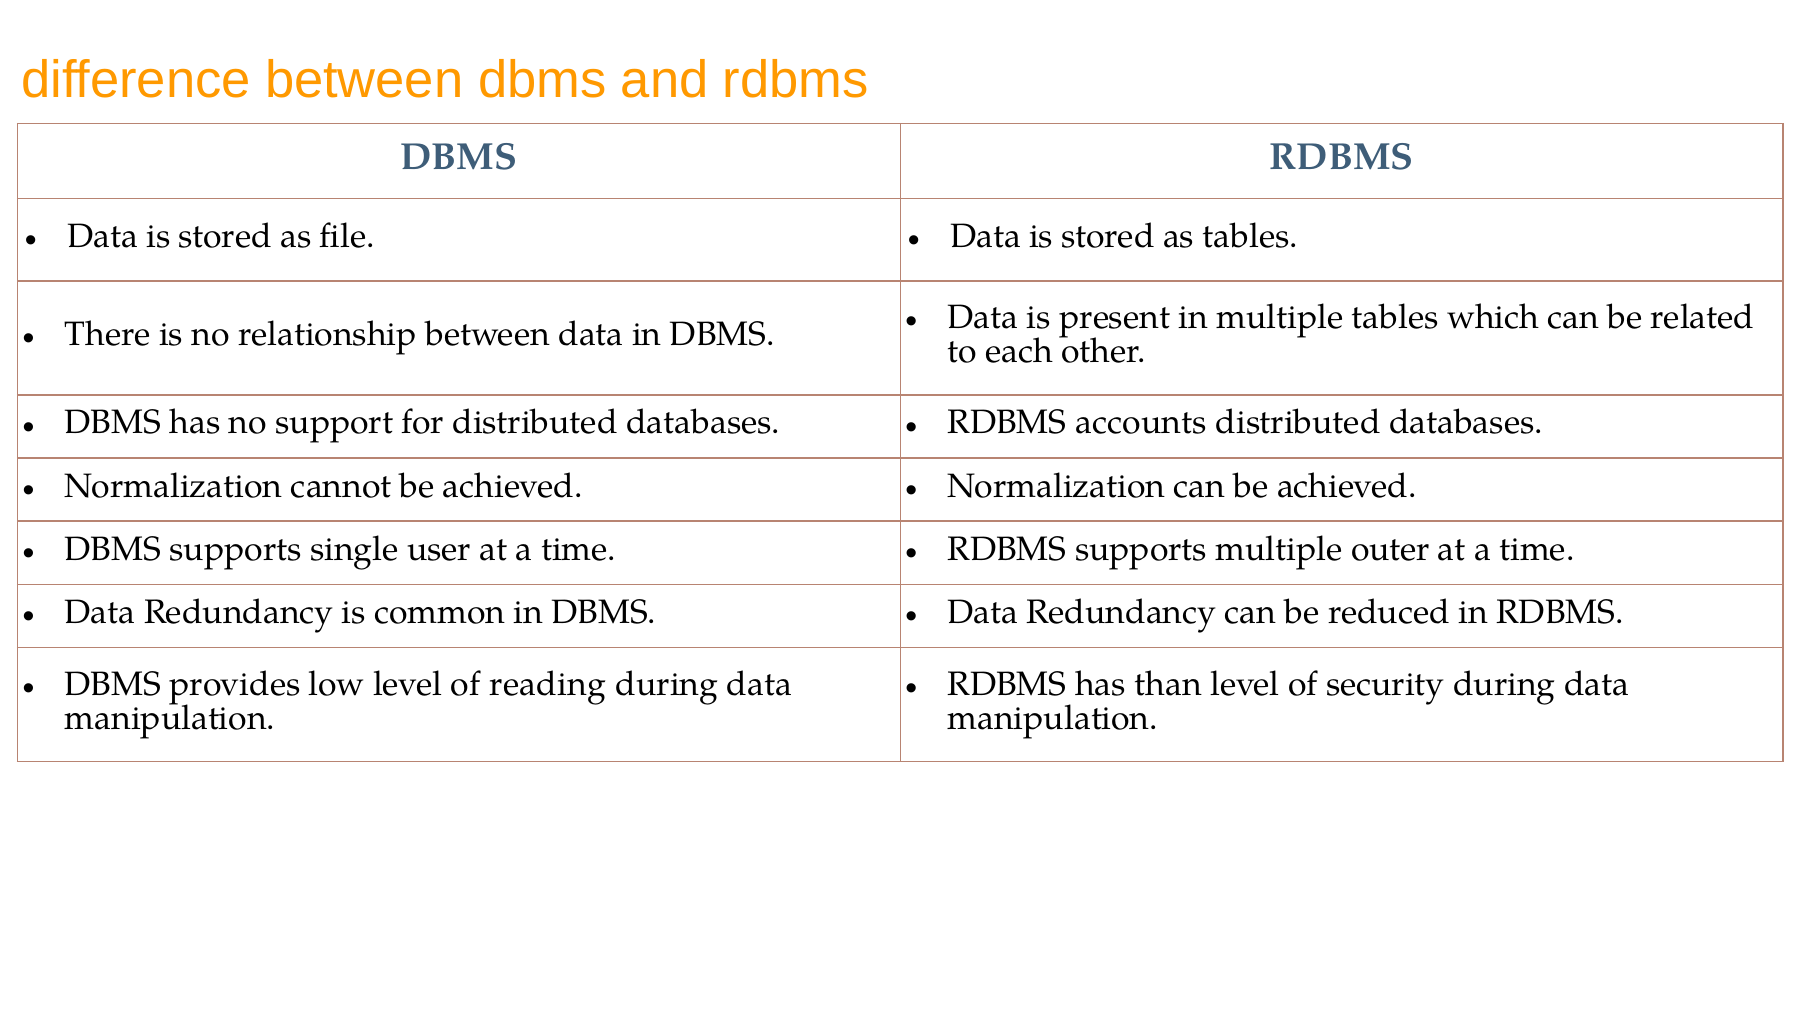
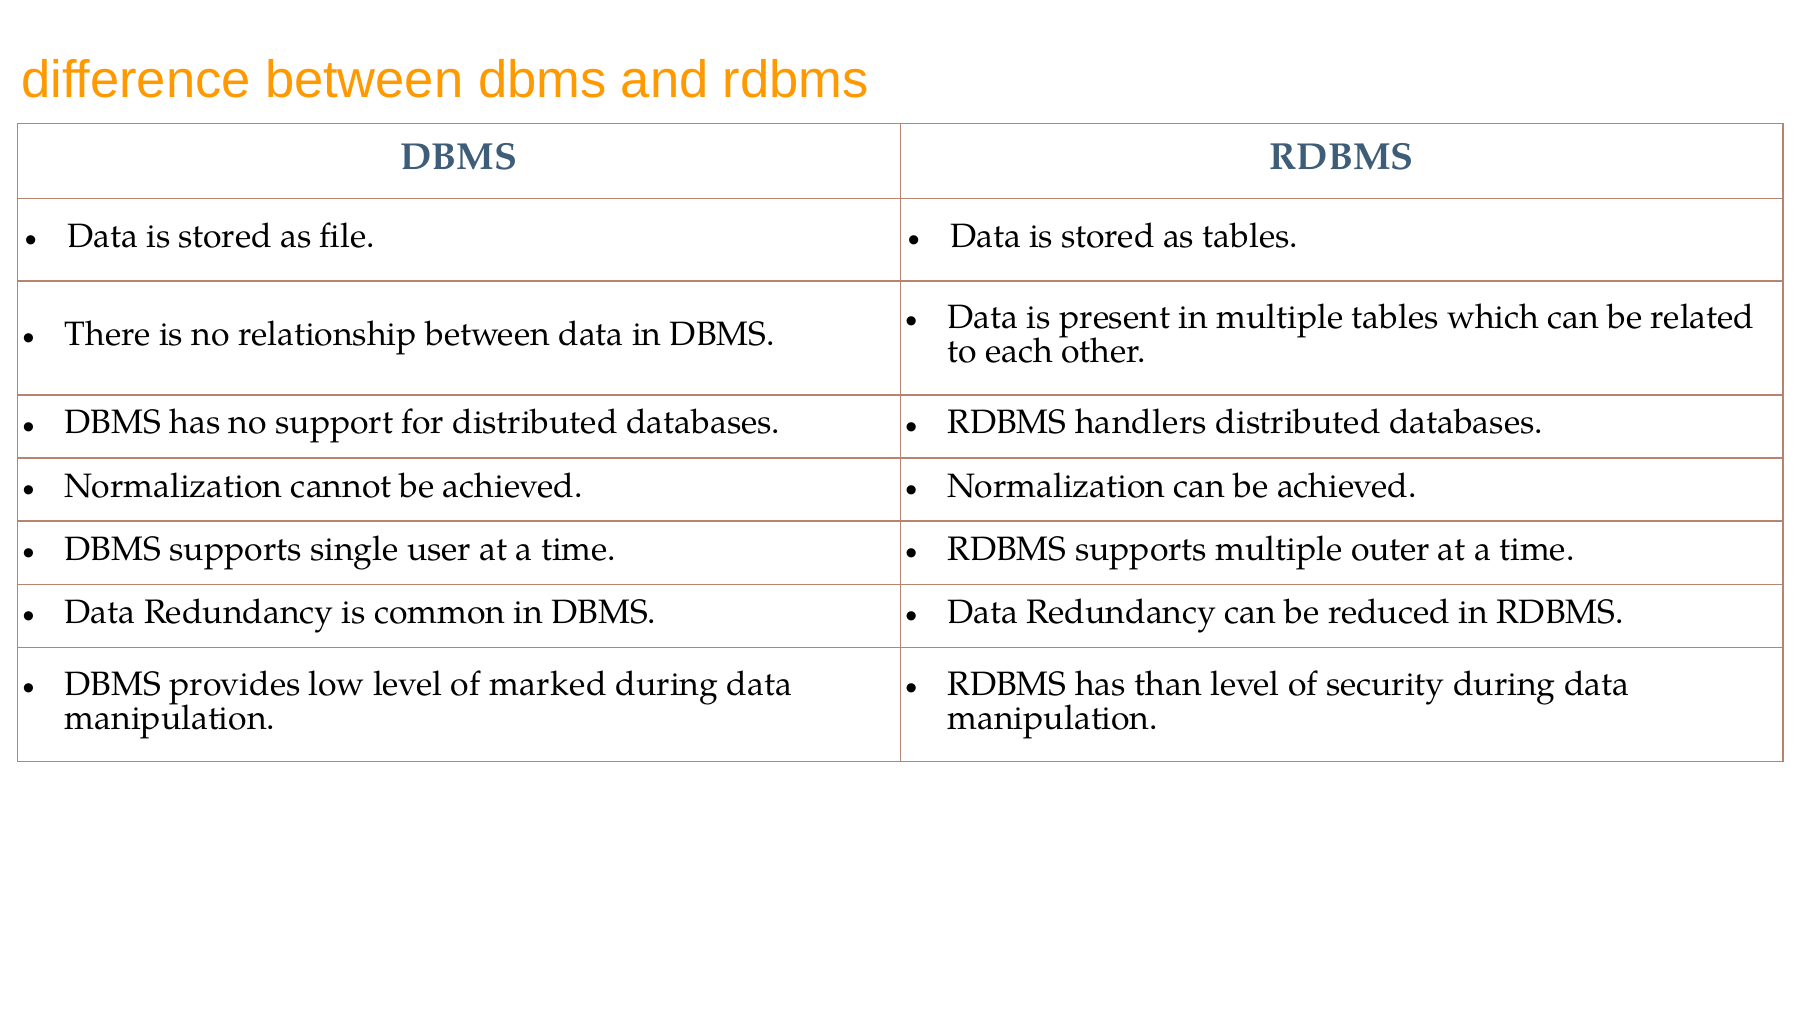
accounts: accounts -> handlers
reading: reading -> marked
